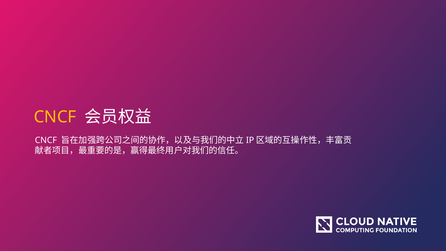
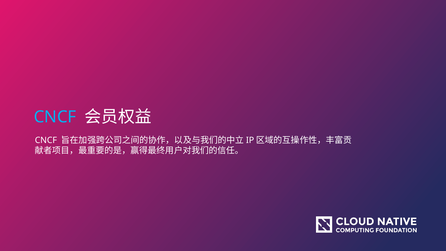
CNCF at (55, 117) colour: yellow -> light blue
